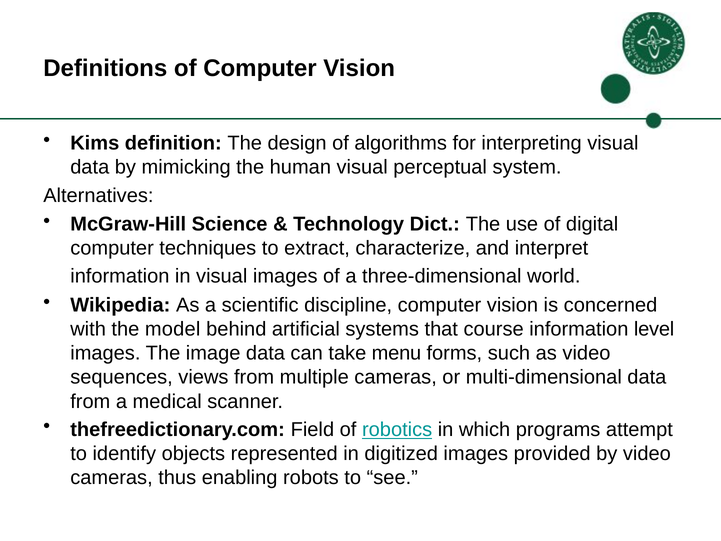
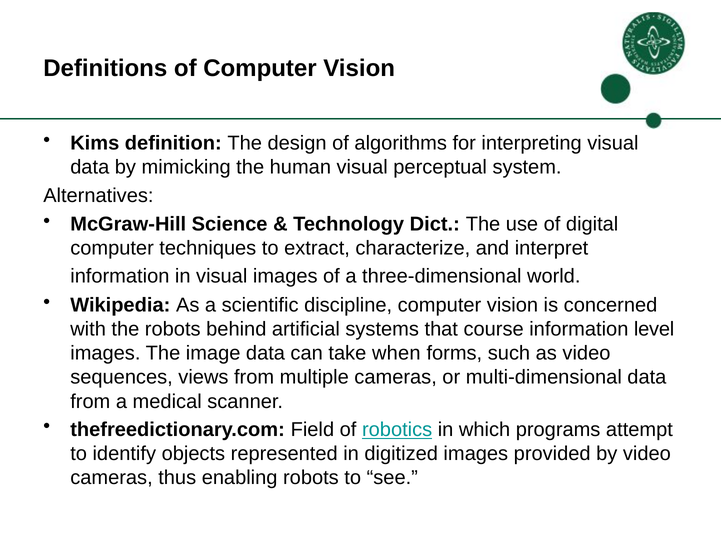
the model: model -> robots
menu: menu -> when
